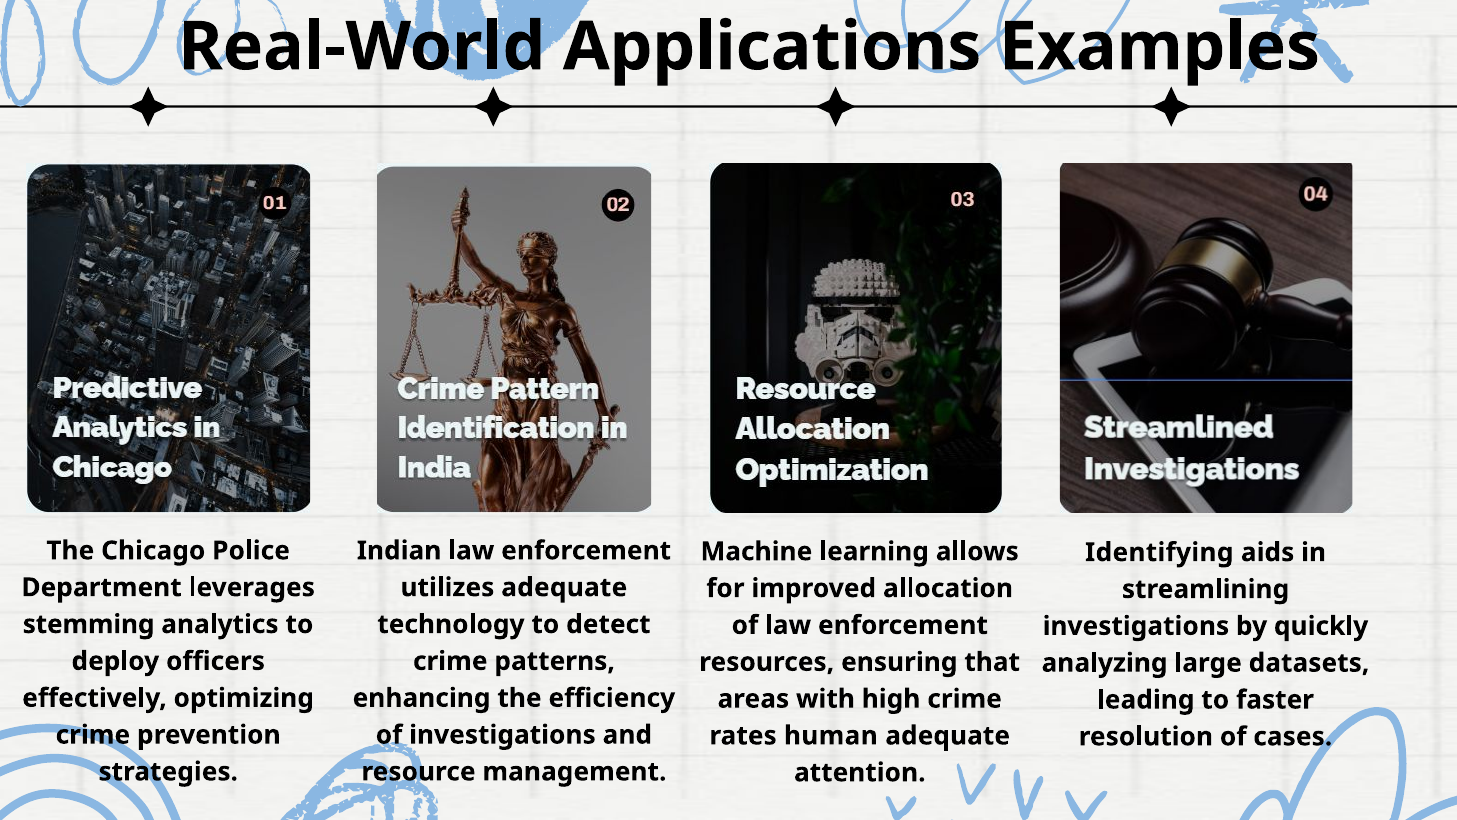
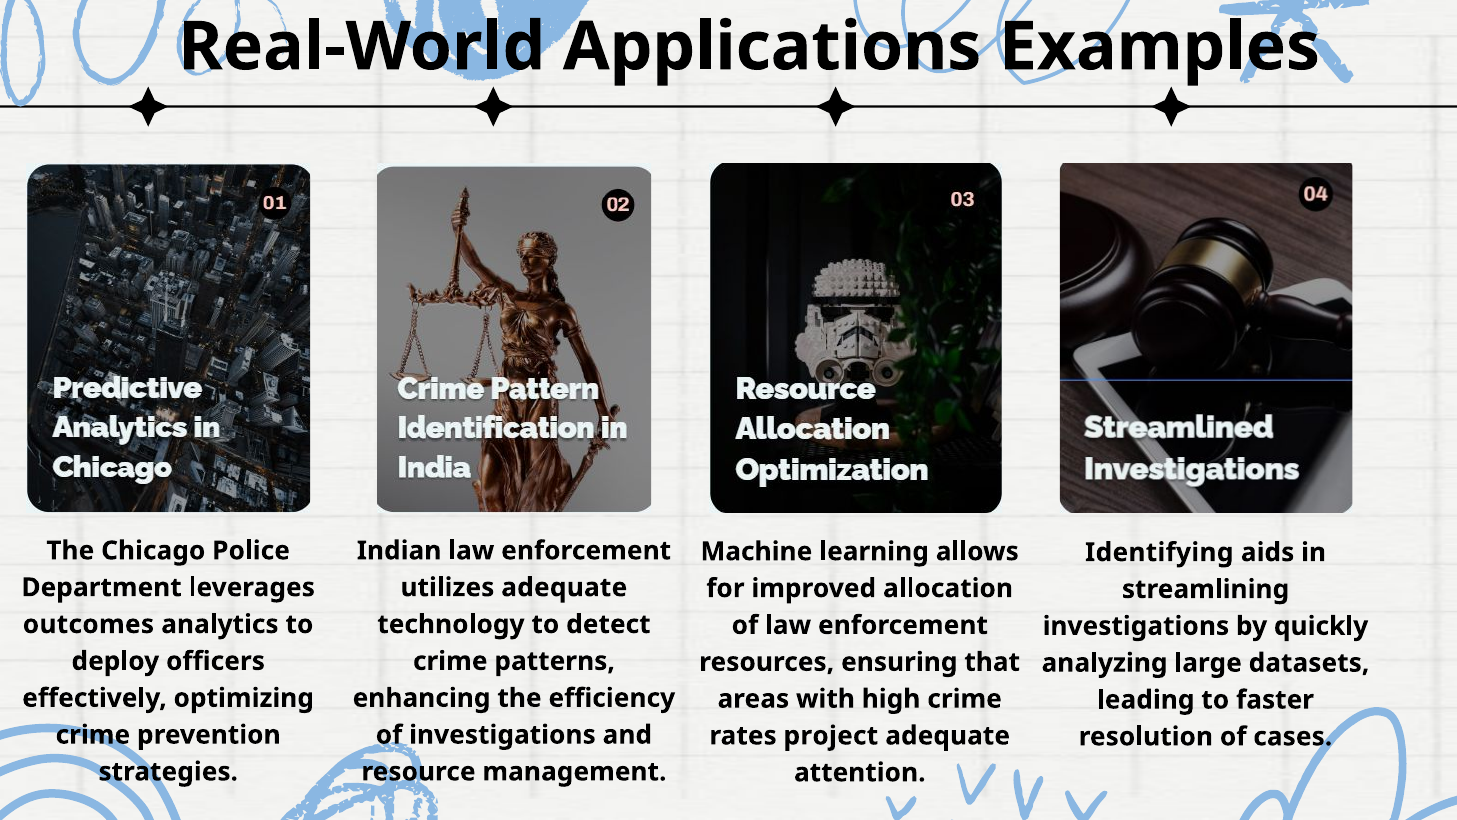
stemming: stemming -> outcomes
human: human -> project
